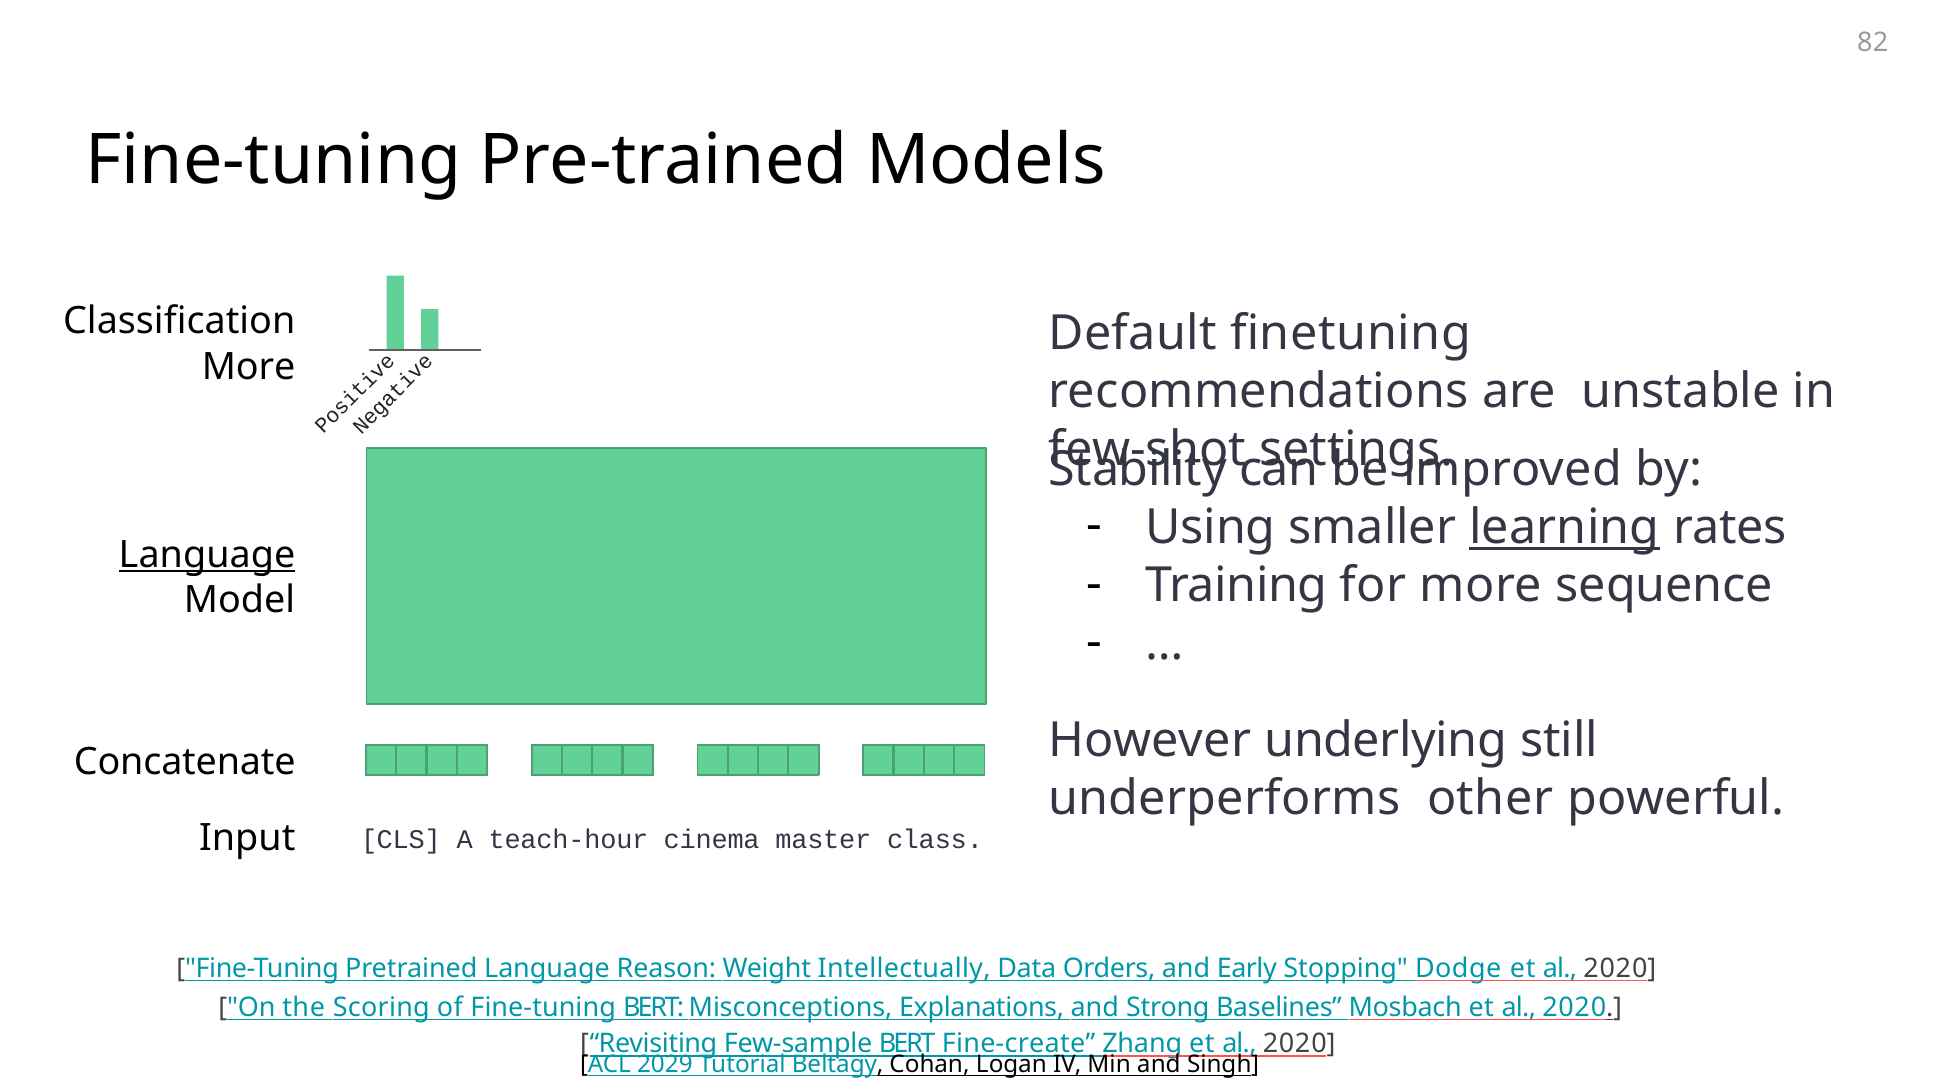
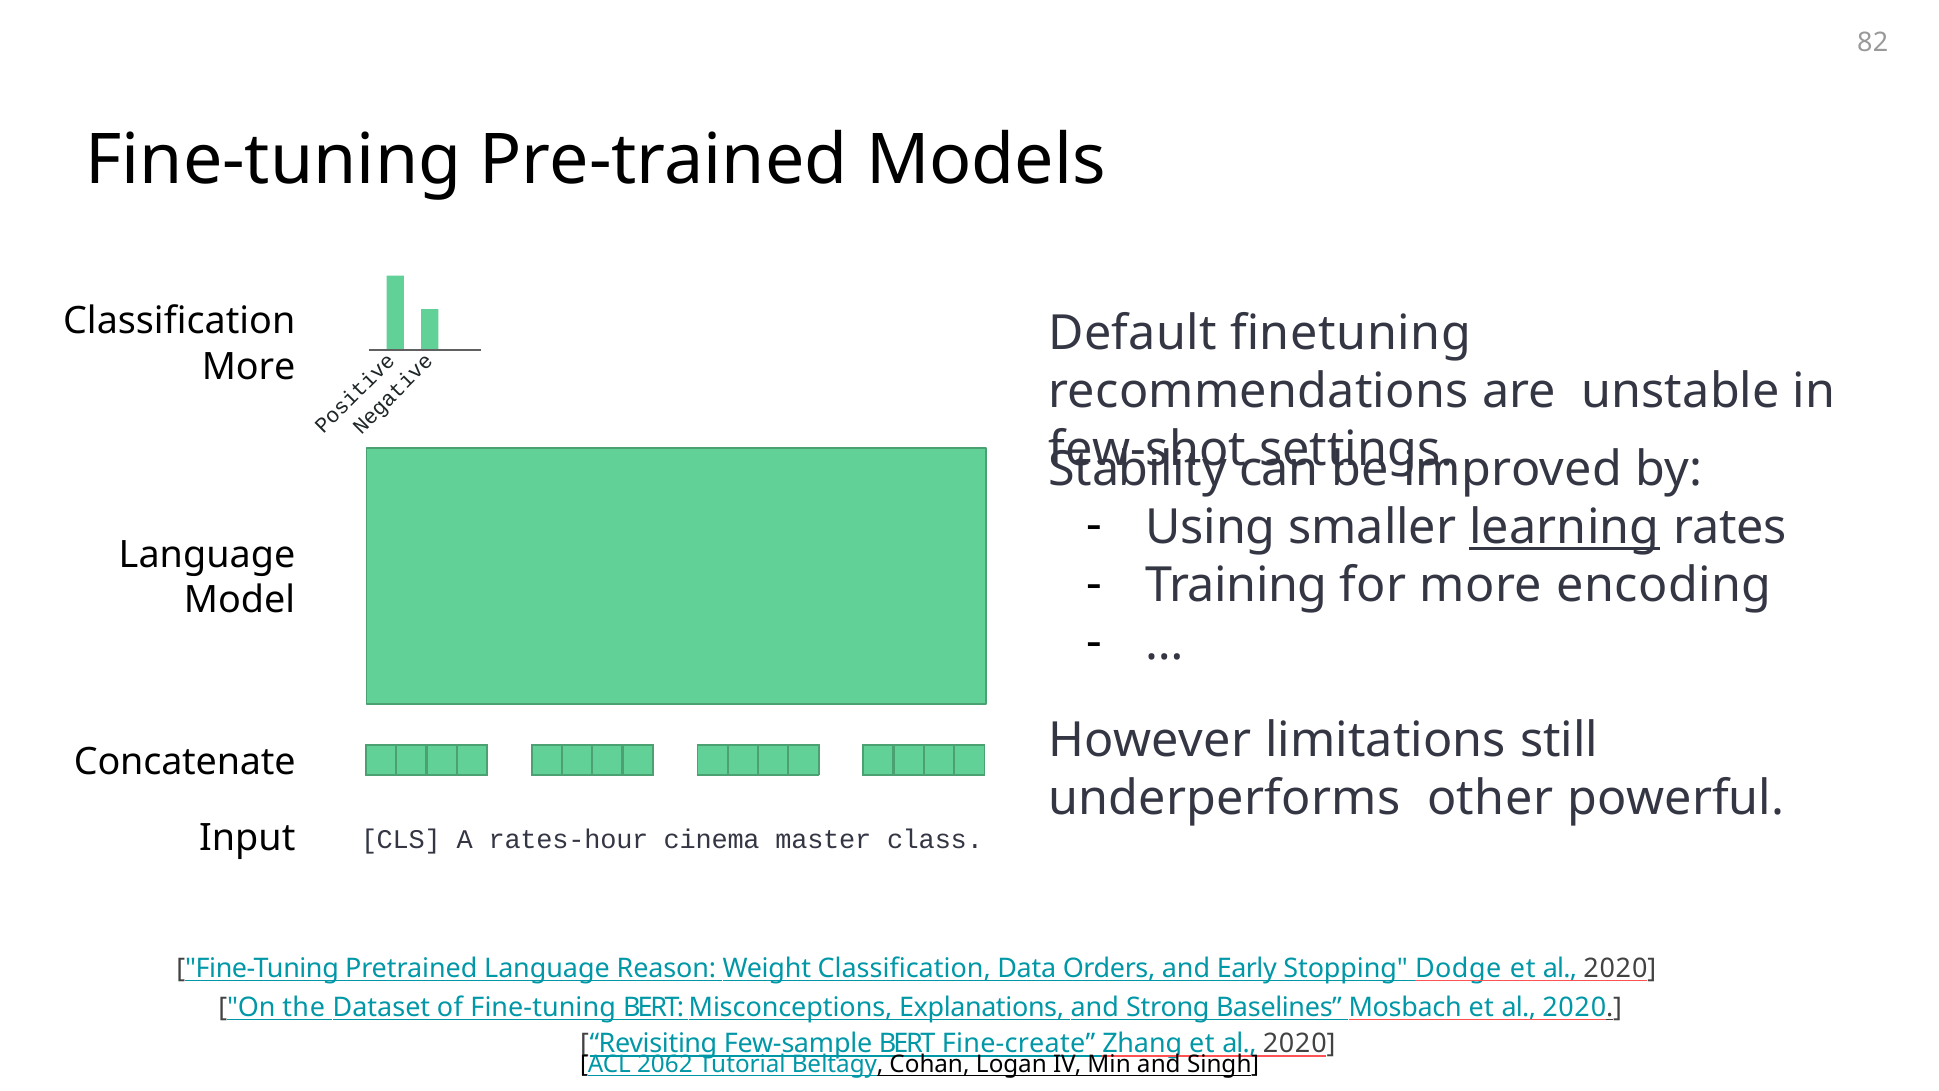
Language at (207, 554) underline: present -> none
sequence: sequence -> encoding
underlying: underlying -> limitations
teach-hour: teach-hour -> rates-hour
Weight Intellectually: Intellectually -> Classiﬁcation
Scoring: Scoring -> Dataset
2029: 2029 -> 2062
